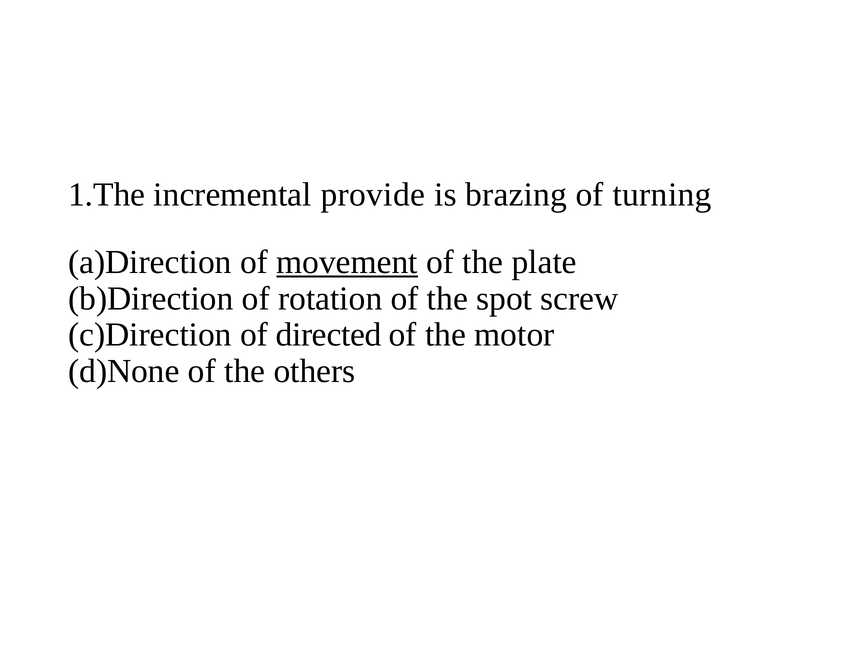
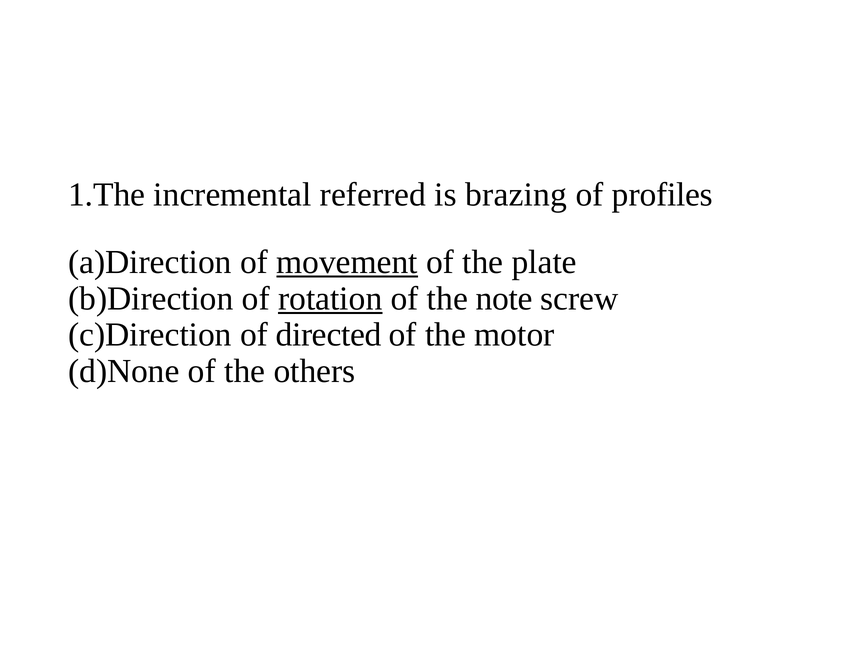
provide: provide -> referred
turning: turning -> profiles
rotation underline: none -> present
spot: spot -> note
